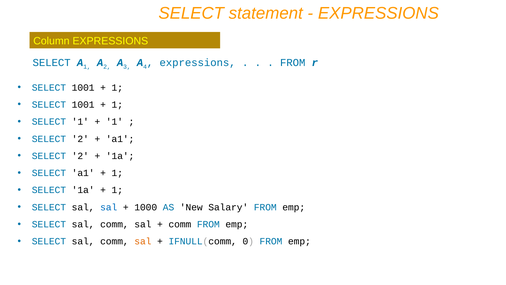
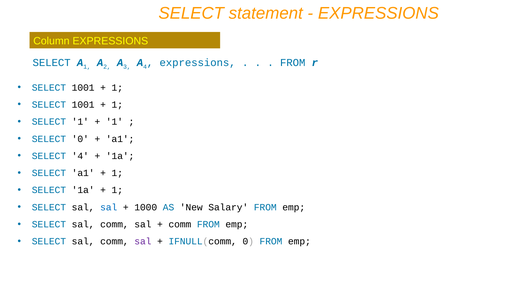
2 at (80, 139): 2 -> 0
2 at (80, 156): 2 -> 4
sal at (143, 241) colour: orange -> purple
